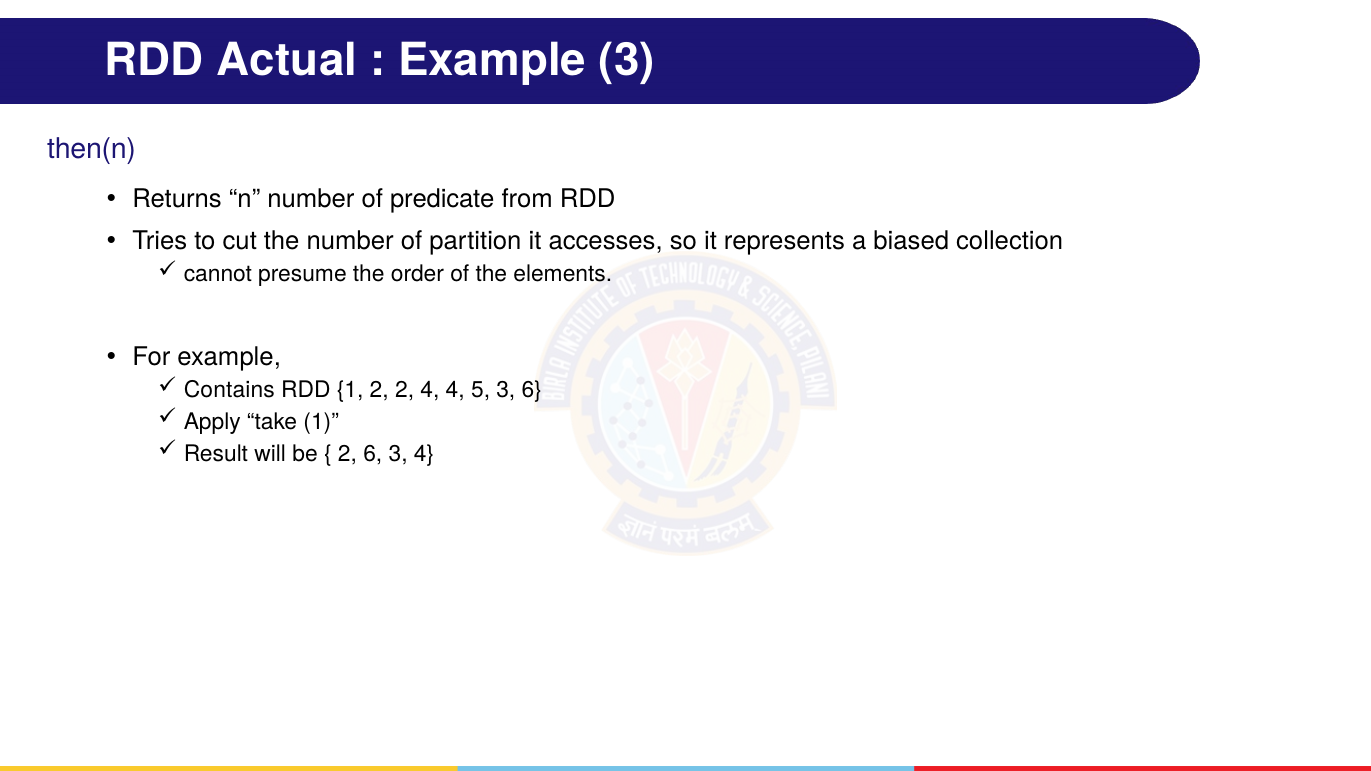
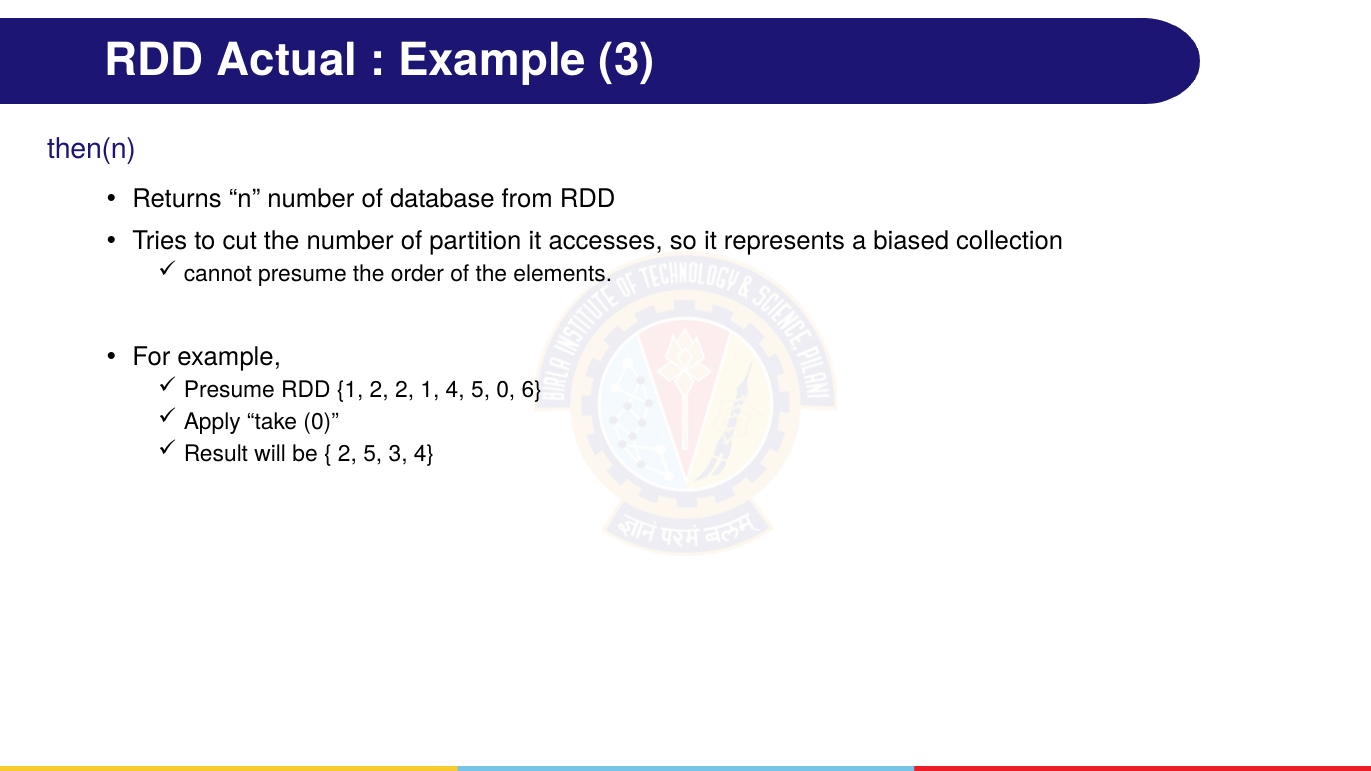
predicate: predicate -> database
Contains at (229, 390): Contains -> Presume
2 4: 4 -> 1
5 3: 3 -> 0
take 1: 1 -> 0
2 6: 6 -> 5
